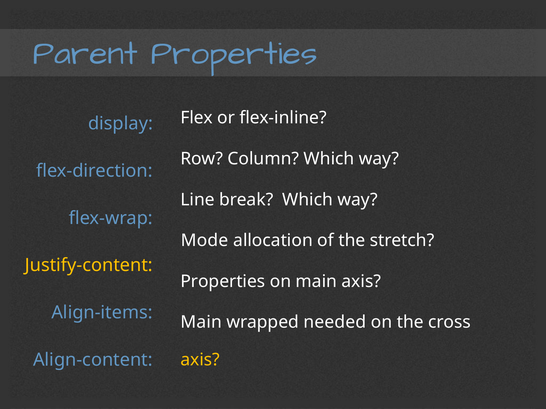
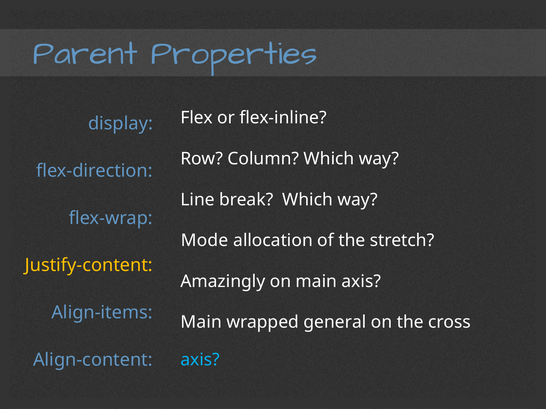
Properties at (223, 282): Properties -> Amazingly
needed: needed -> general
axis at (200, 360) colour: yellow -> light blue
